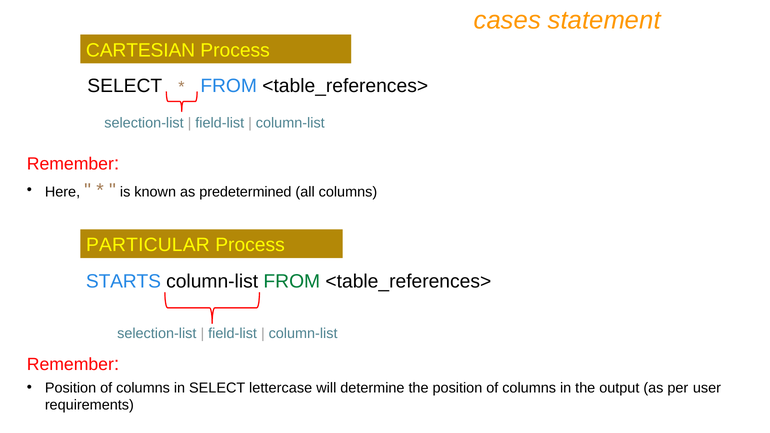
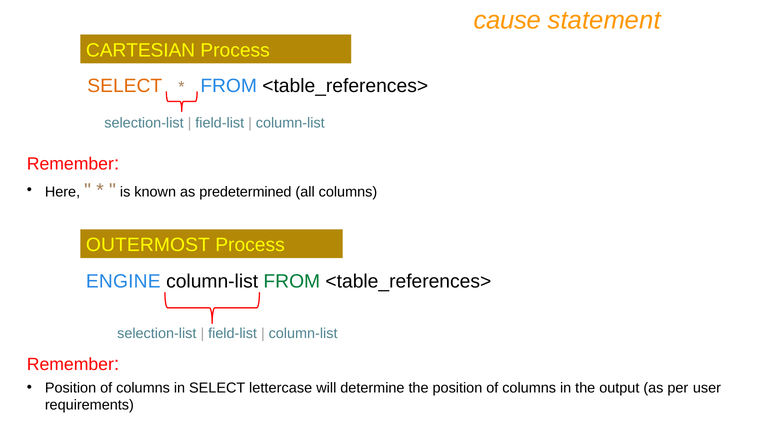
cases: cases -> cause
SELECT at (125, 86) colour: black -> orange
PARTICULAR: PARTICULAR -> OUTERMOST
STARTS: STARTS -> ENGINE
